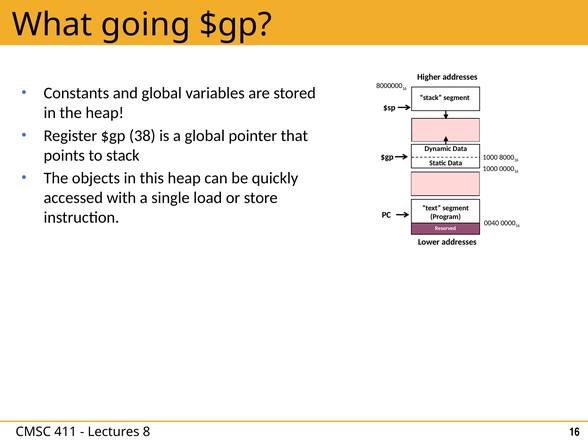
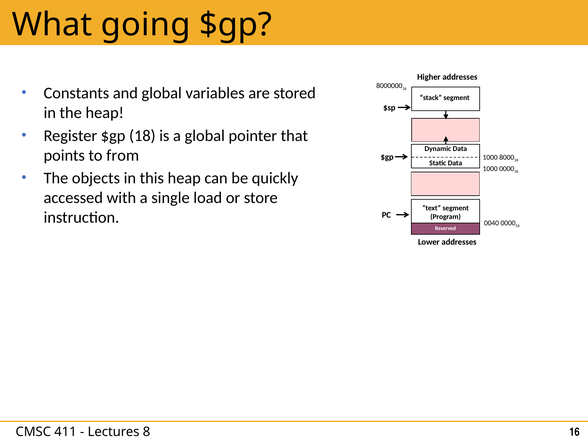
38: 38 -> 18
to stack: stack -> from
